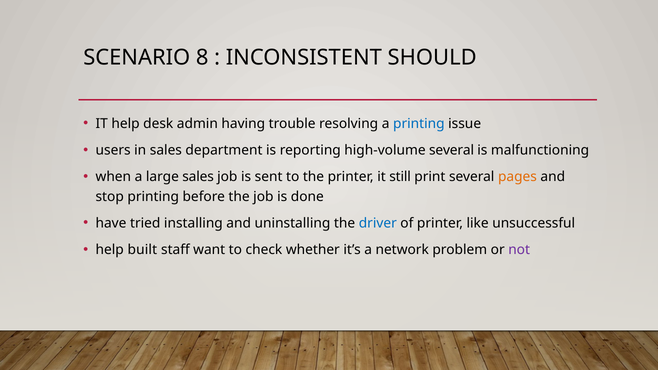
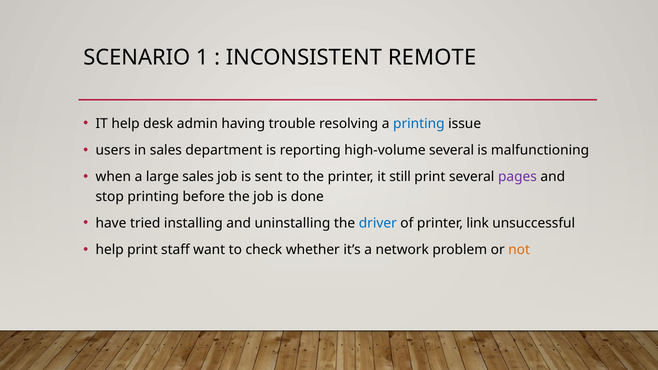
8: 8 -> 1
SHOULD: SHOULD -> REMOTE
pages colour: orange -> purple
like: like -> link
help built: built -> print
not colour: purple -> orange
